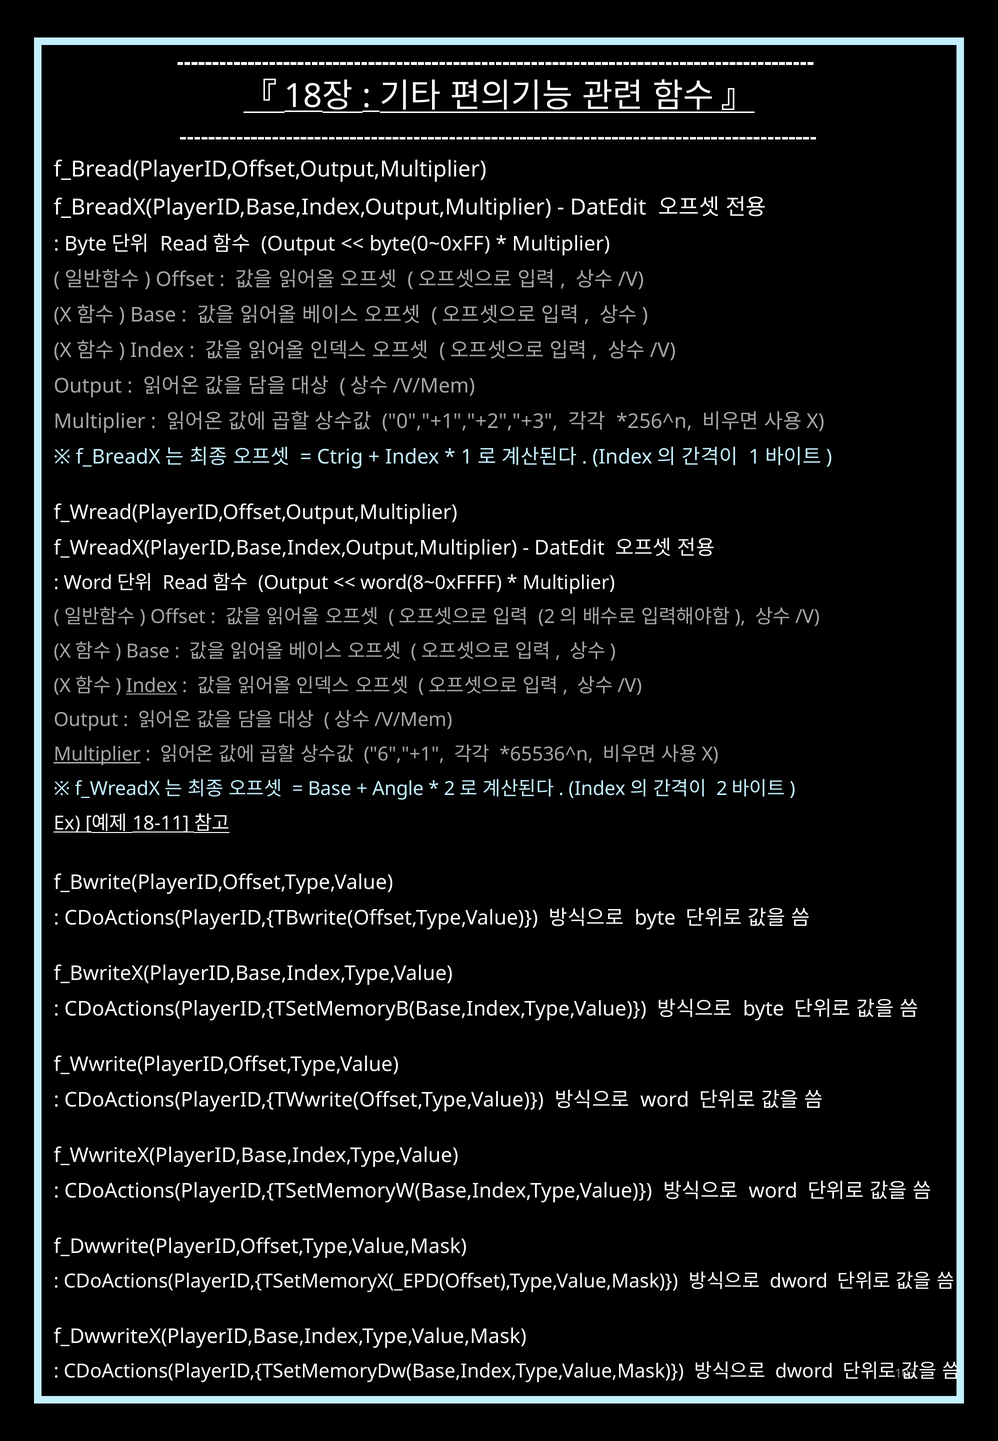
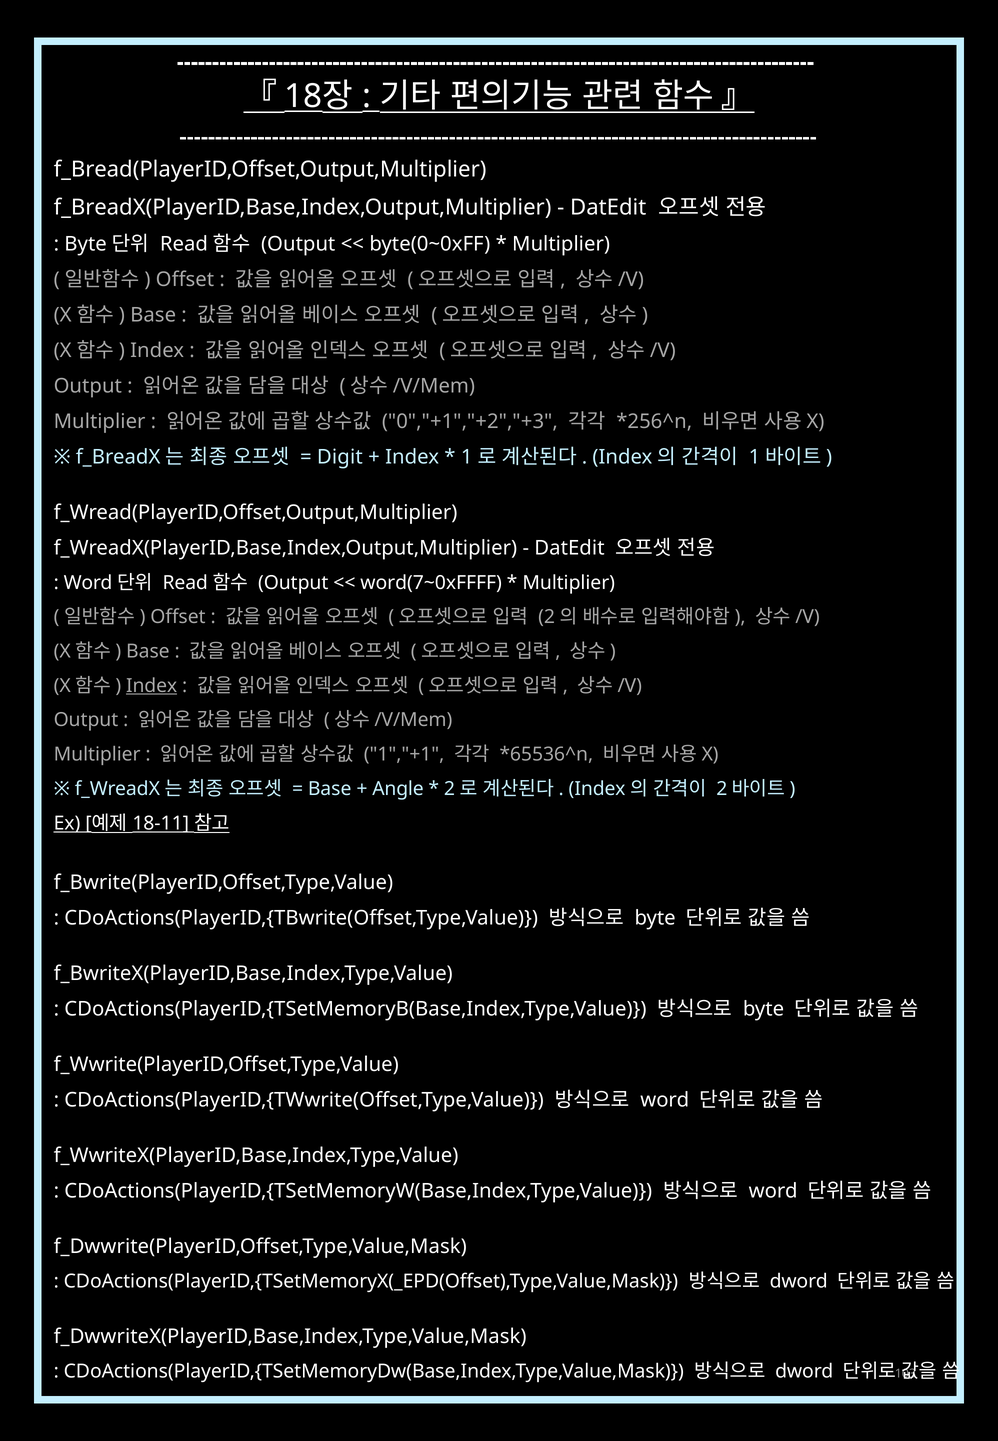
Ctrig: Ctrig -> Digit
word(8~0xFFFF: word(8~0xFFFF -> word(7~0xFFFF
Multiplier at (97, 755) underline: present -> none
6","+1: 6","+1 -> 1","+1
